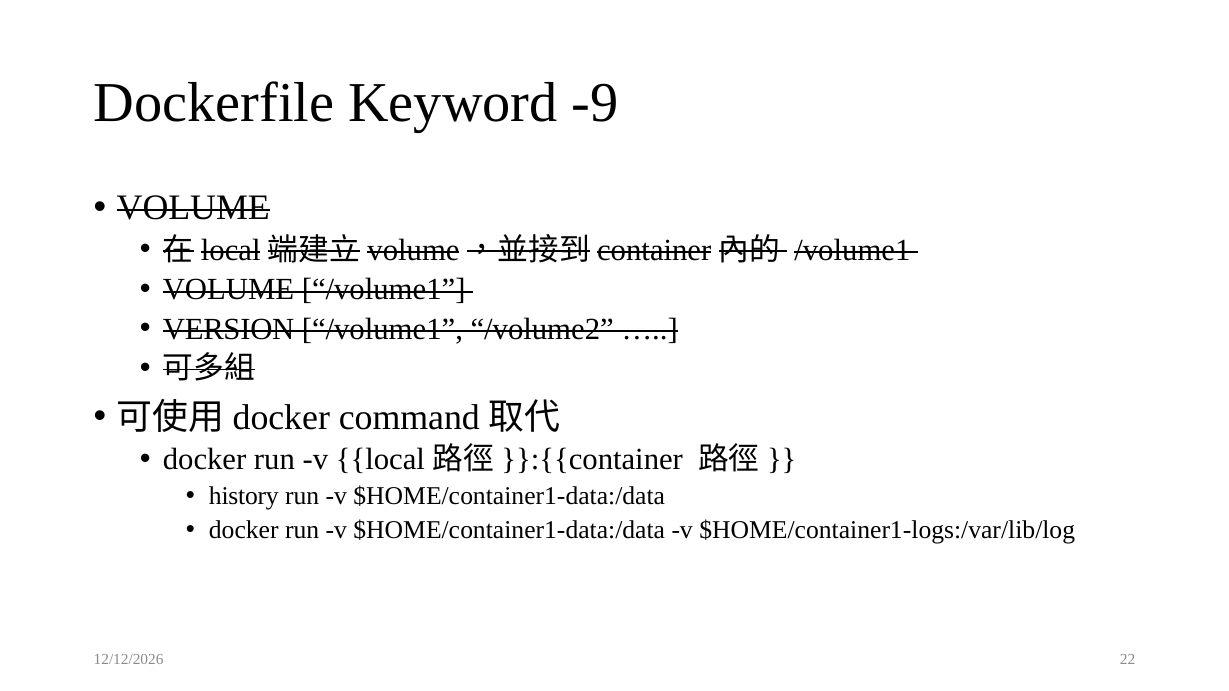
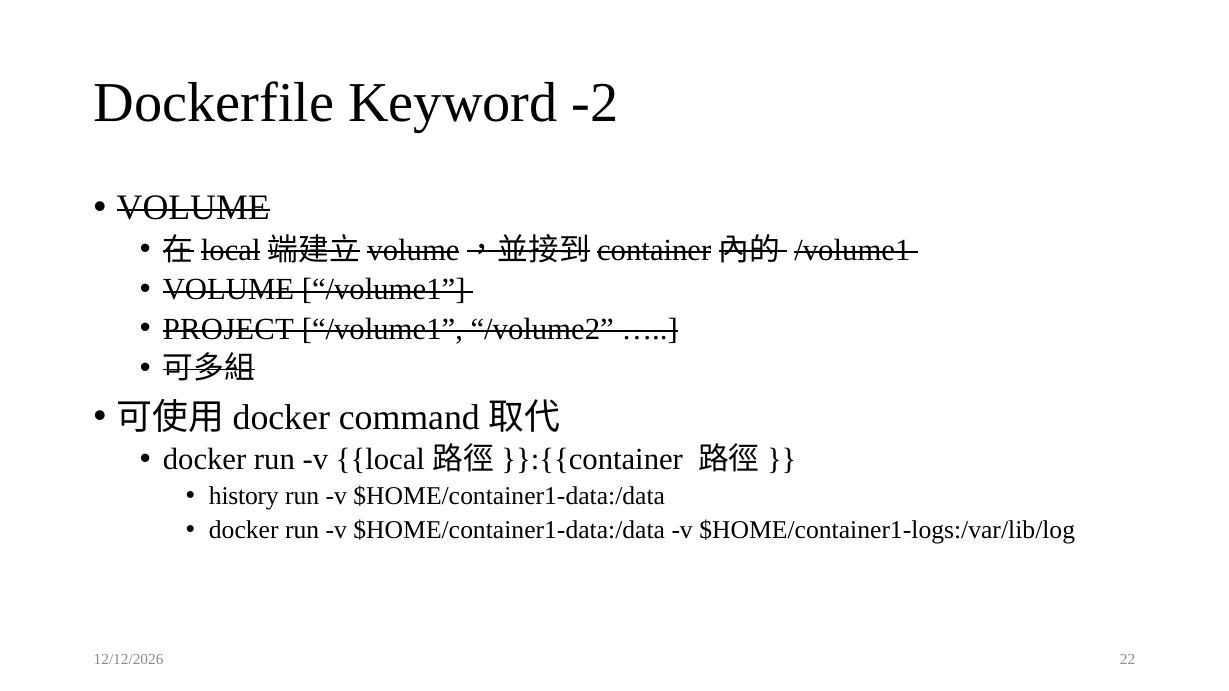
-9: -9 -> -2
VERSION: VERSION -> PROJECT
